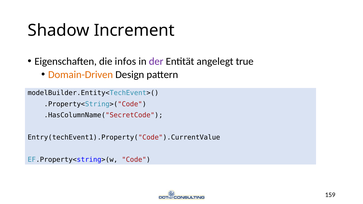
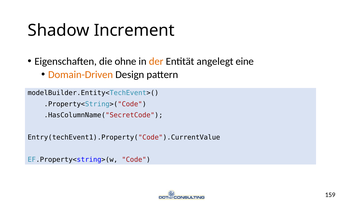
infos: infos -> ohne
der colour: purple -> orange
true: true -> eine
